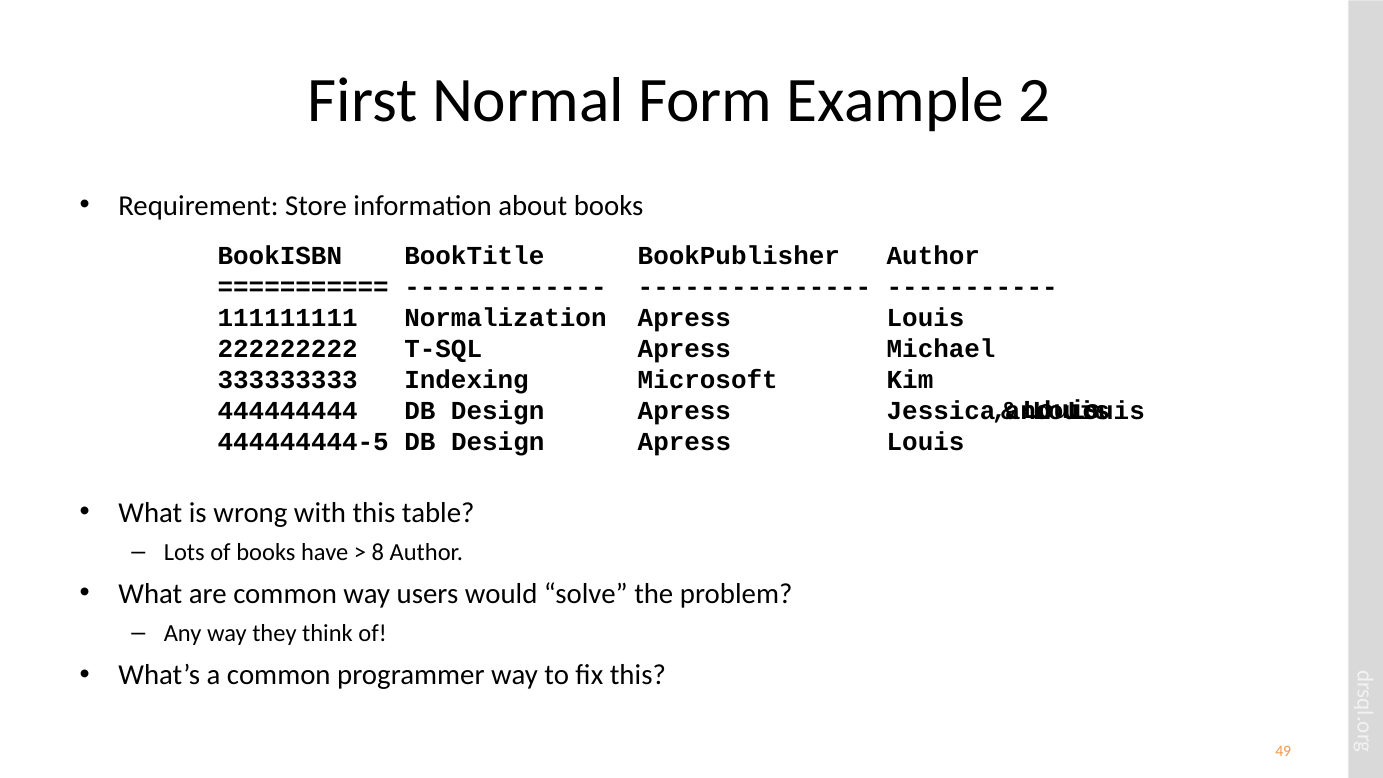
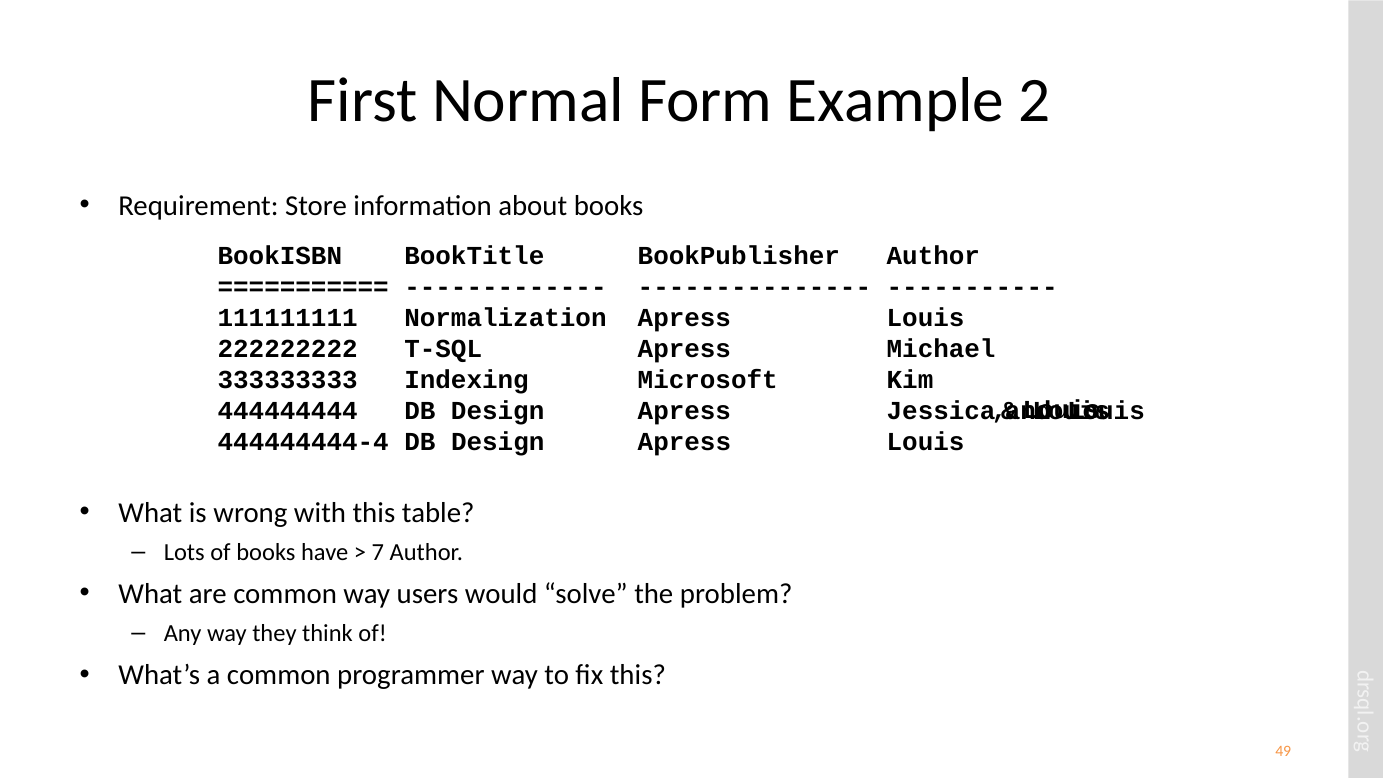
444444444-5: 444444444-5 -> 444444444-4
8: 8 -> 7
